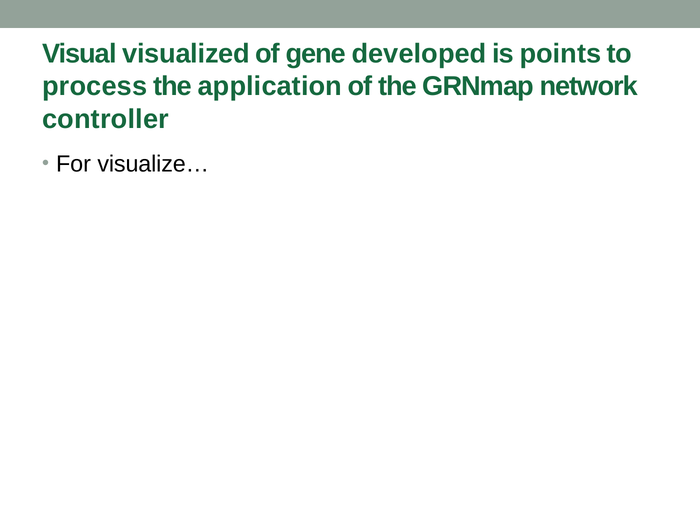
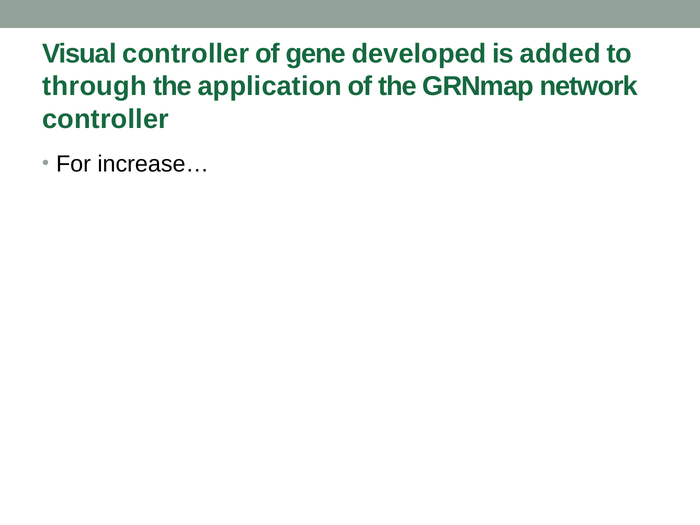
Visual visualized: visualized -> controller
points: points -> added
process: process -> through
visualize…: visualize… -> increase…
